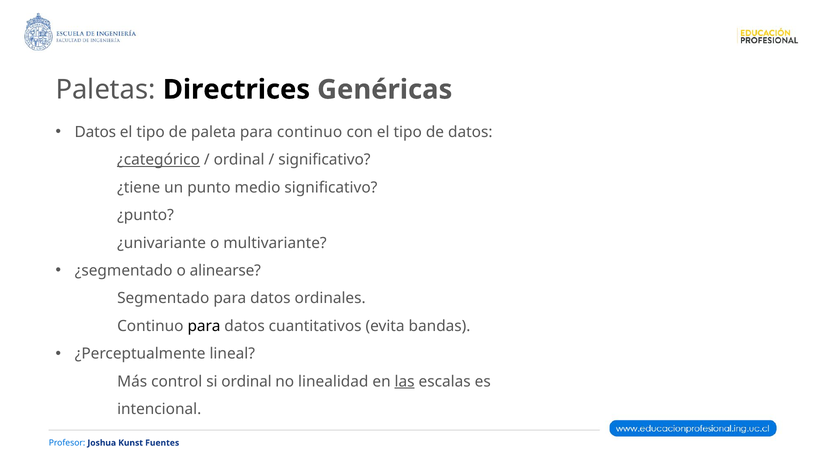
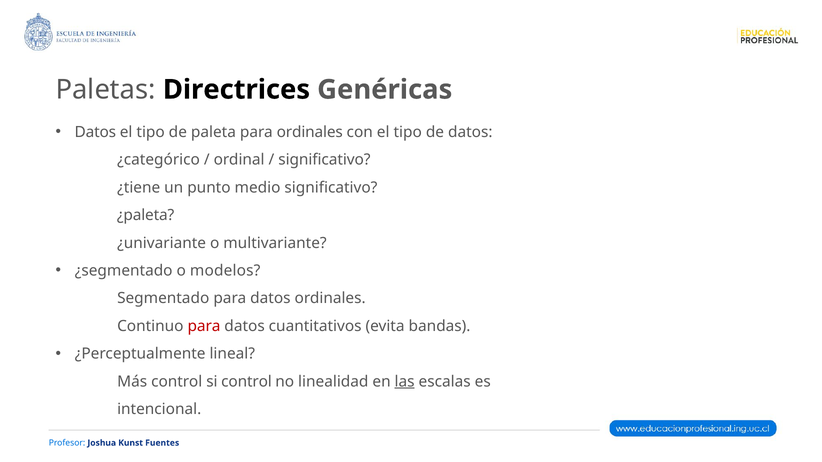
para continuo: continuo -> ordinales
¿categórico underline: present -> none
¿punto: ¿punto -> ¿paleta
alinearse: alinearse -> modelos
para at (204, 326) colour: black -> red
si ordinal: ordinal -> control
